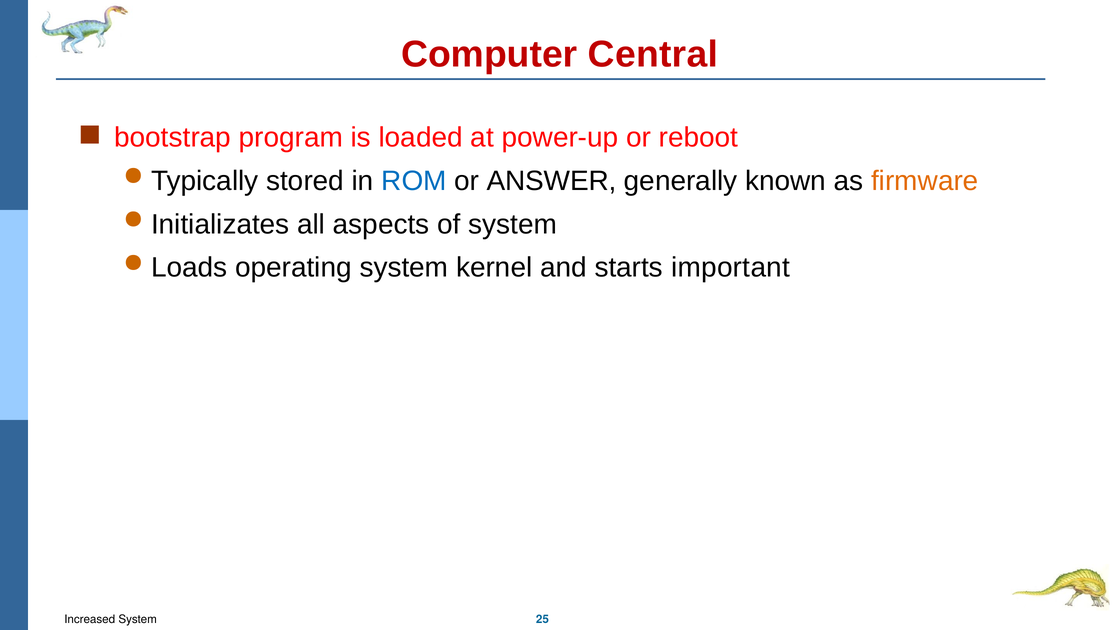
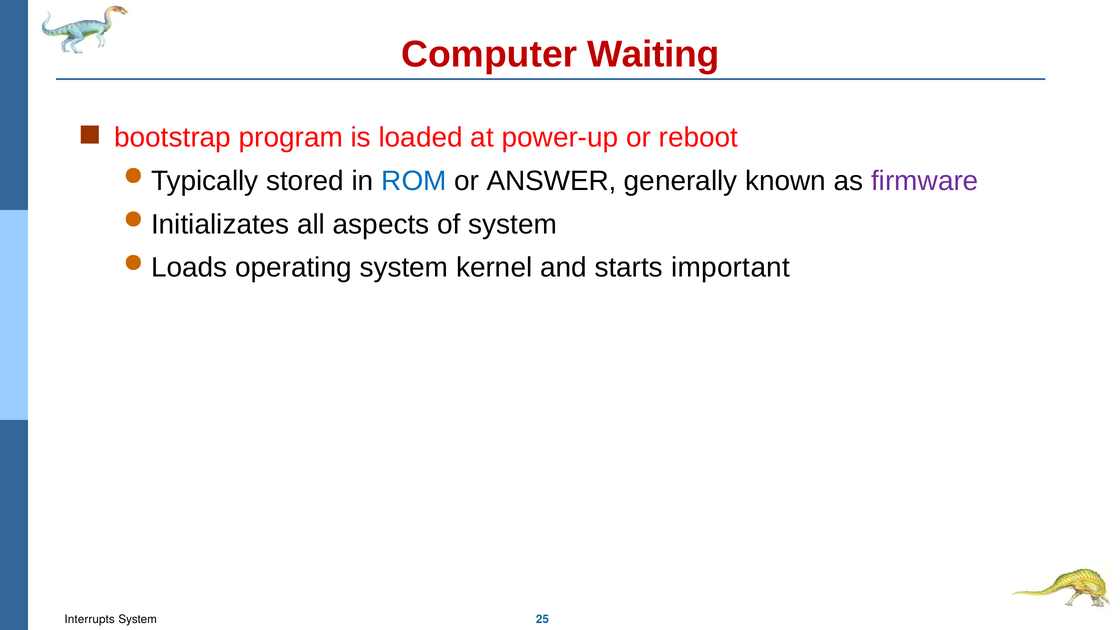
Central: Central -> Waiting
firmware colour: orange -> purple
Increased: Increased -> Interrupts
